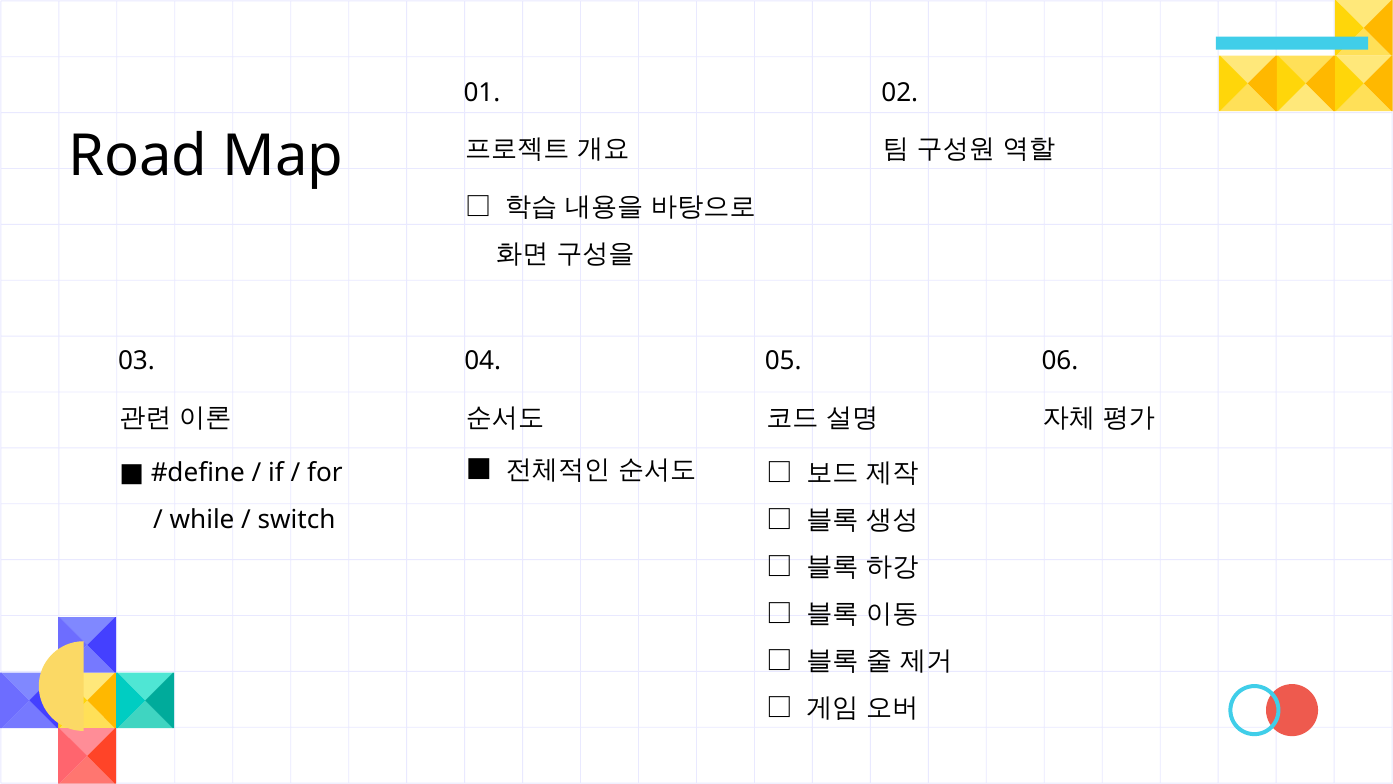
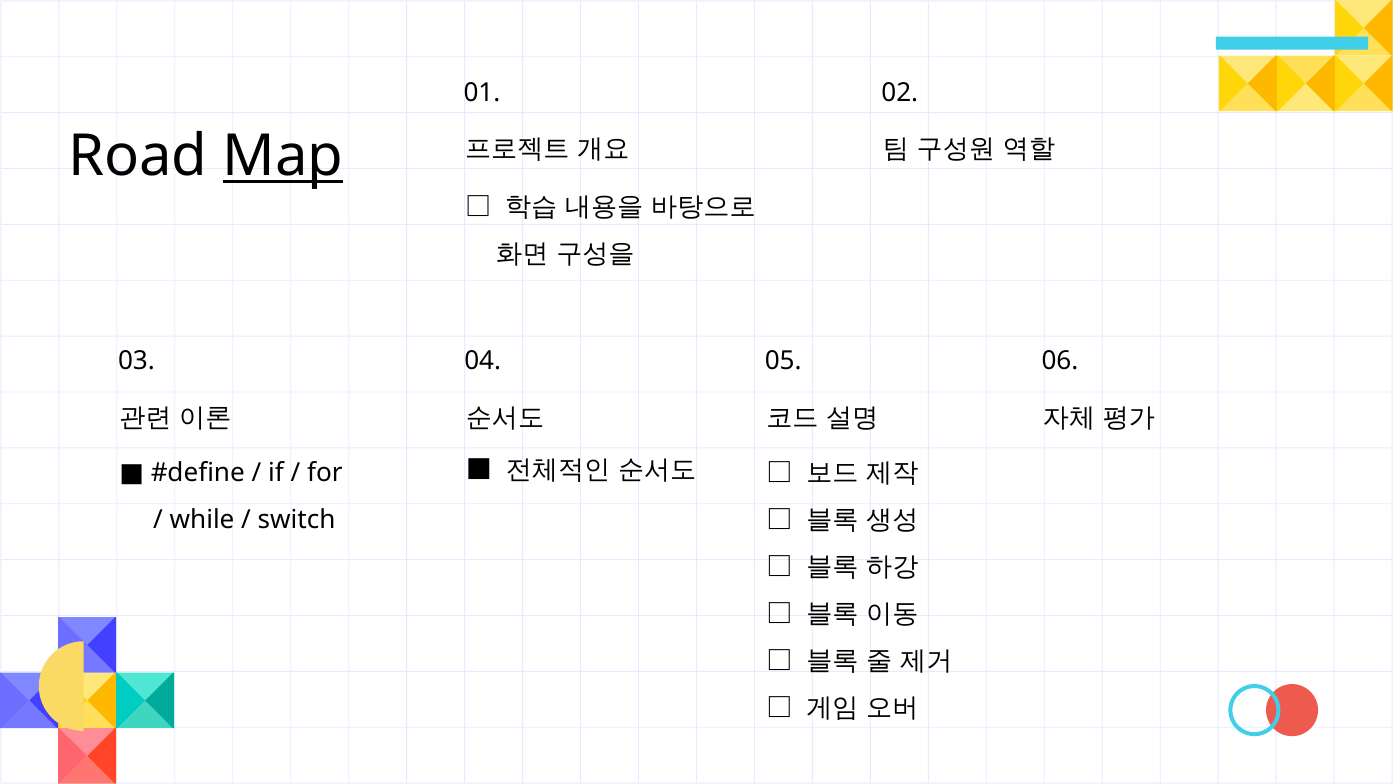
Map underline: none -> present
